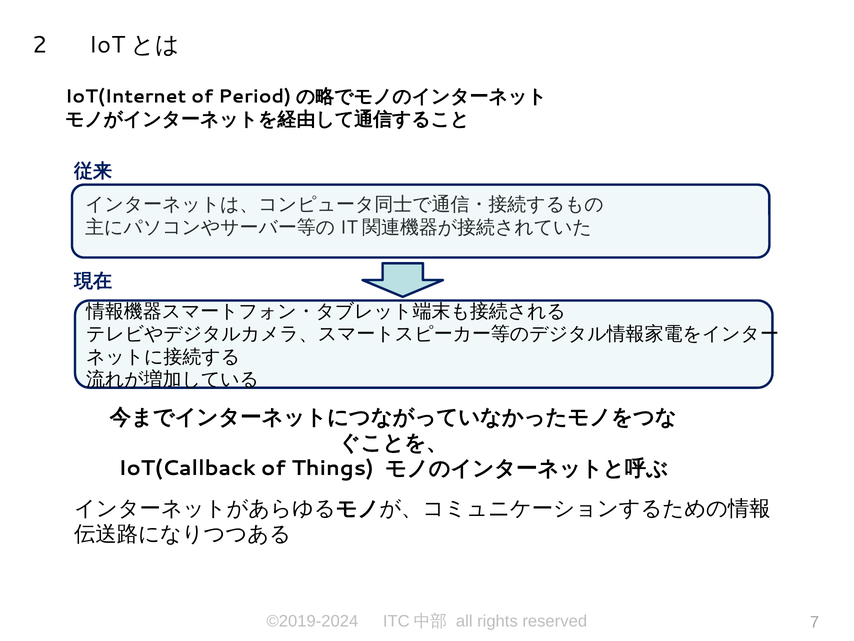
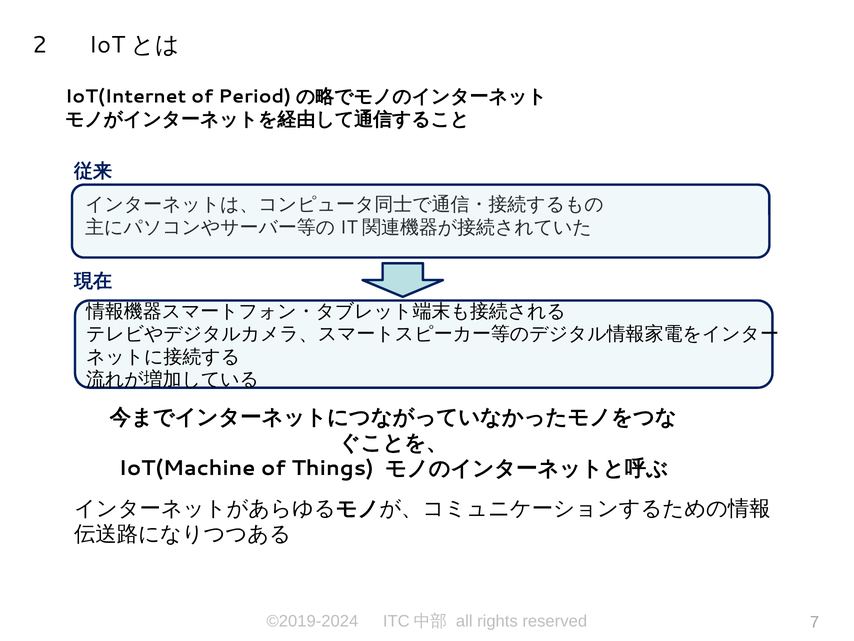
IoT(Callback: IoT(Callback -> IoT(Machine
